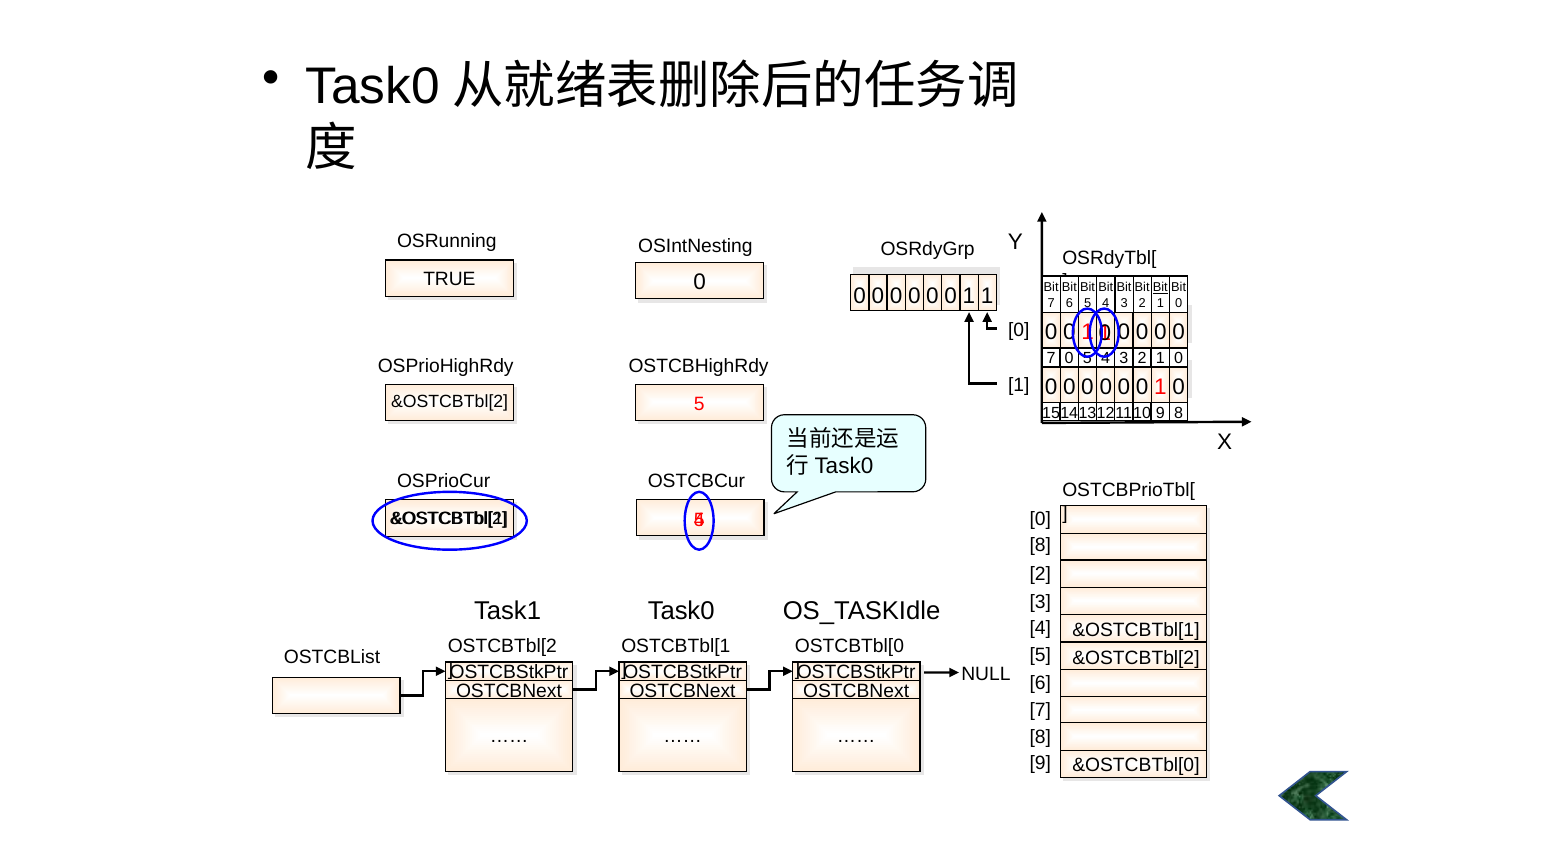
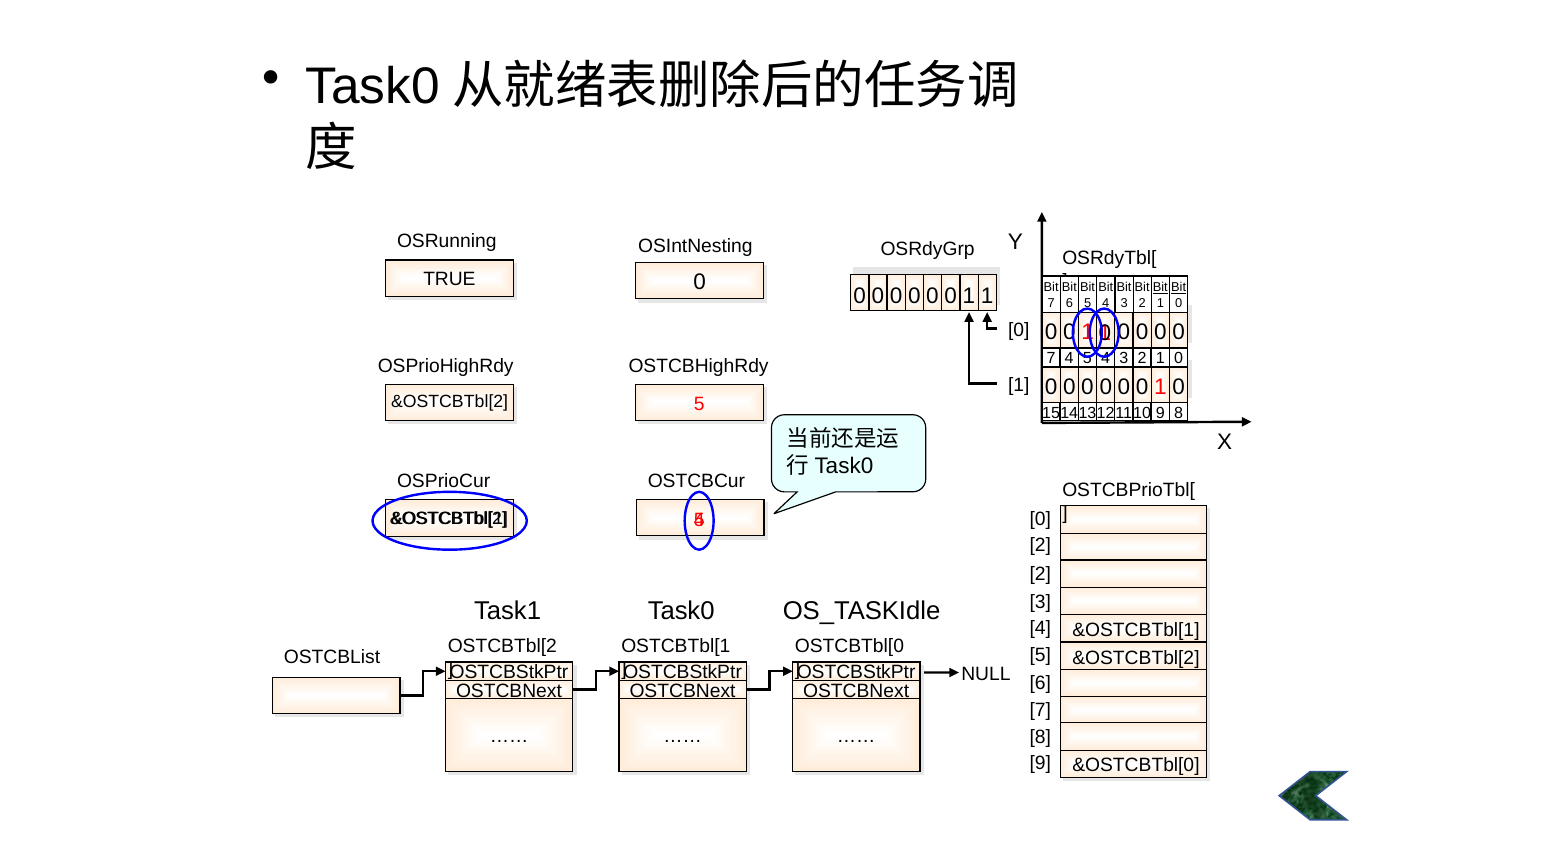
Bit at (1179, 287) underline: none -> present
7 0: 0 -> 4
8 at (1040, 545): 8 -> 2
